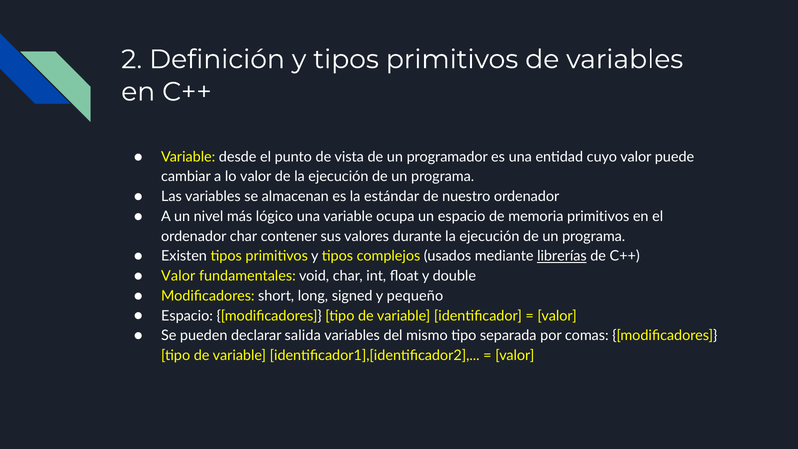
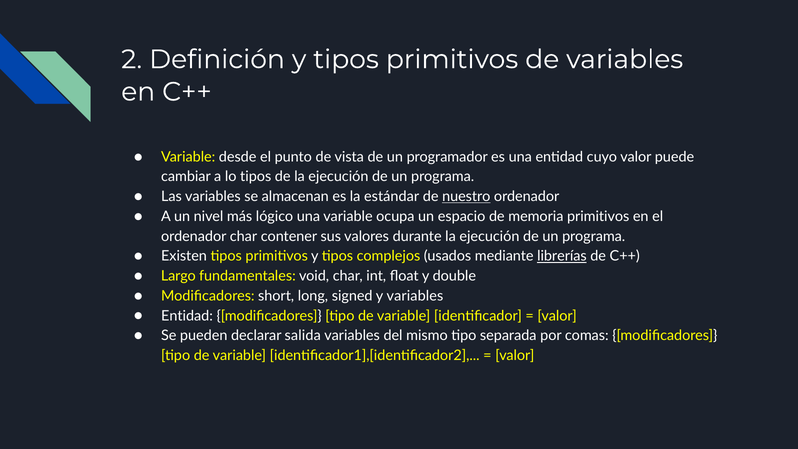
lo valor: valor -> tipos
nuestro underline: none -> present
Valor at (178, 276): Valor -> Largo
y pequeño: pequeño -> variables
Espacio at (187, 316): Espacio -> Entidad
